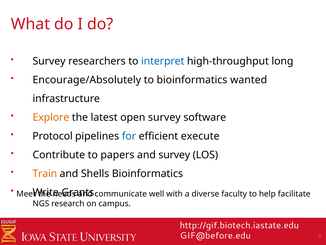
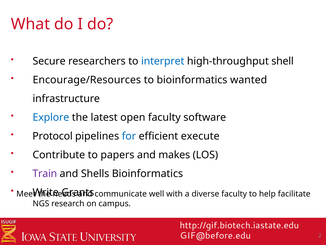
Survey at (49, 61): Survey -> Secure
long: long -> shell
Encourage/Absolutely: Encourage/Absolutely -> Encourage/Resources
Explore colour: orange -> blue
open survey: survey -> faculty
and survey: survey -> makes
Train colour: orange -> purple
